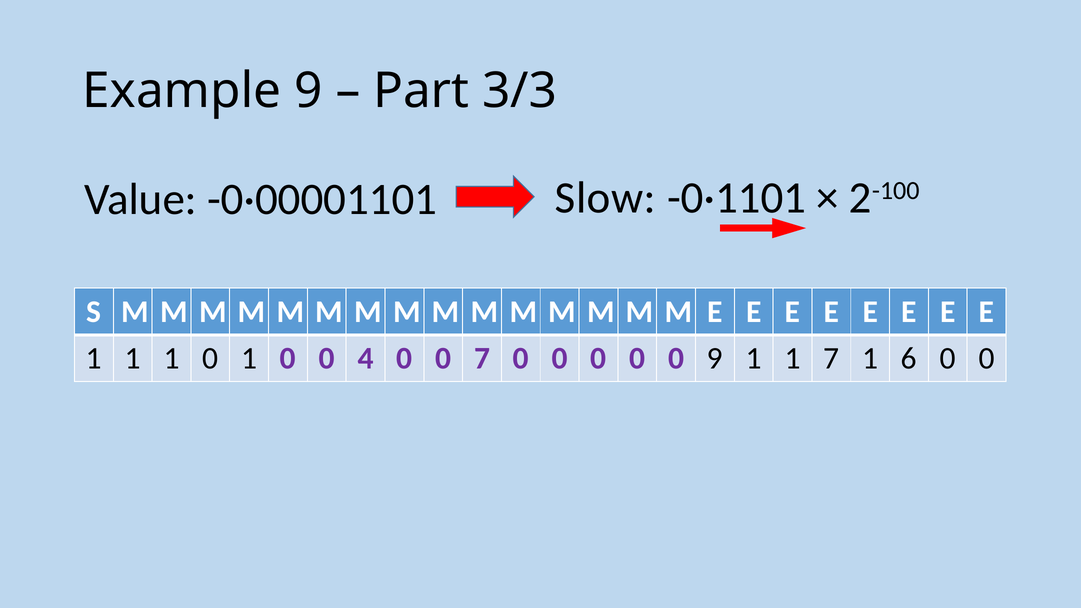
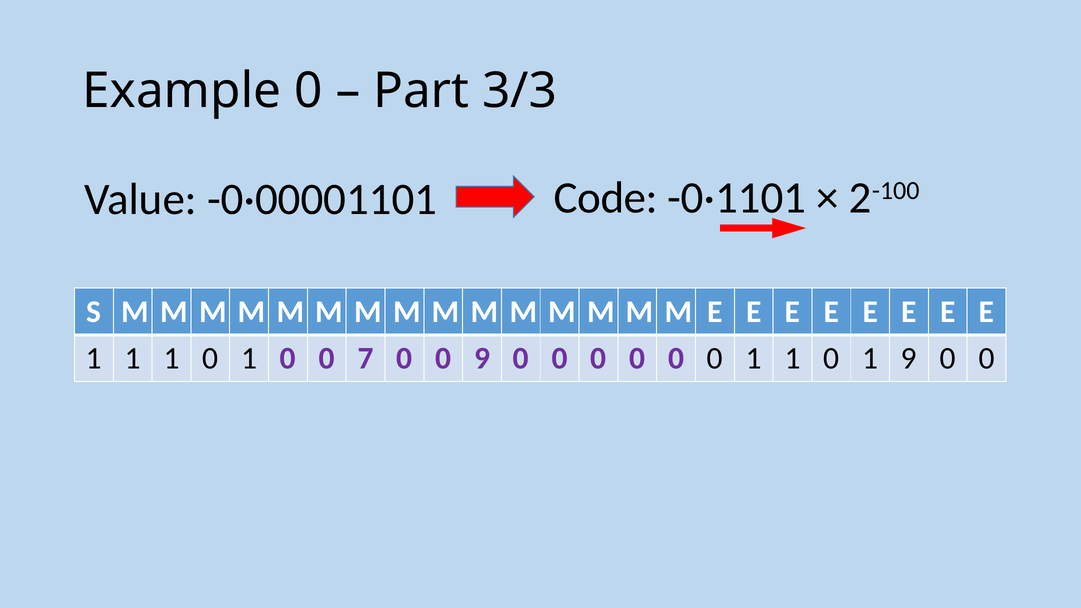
Example 9: 9 -> 0
Slow: Slow -> Code
4: 4 -> 7
0 7: 7 -> 9
9 at (715, 359): 9 -> 0
7 at (831, 359): 7 -> 0
1 6: 6 -> 9
